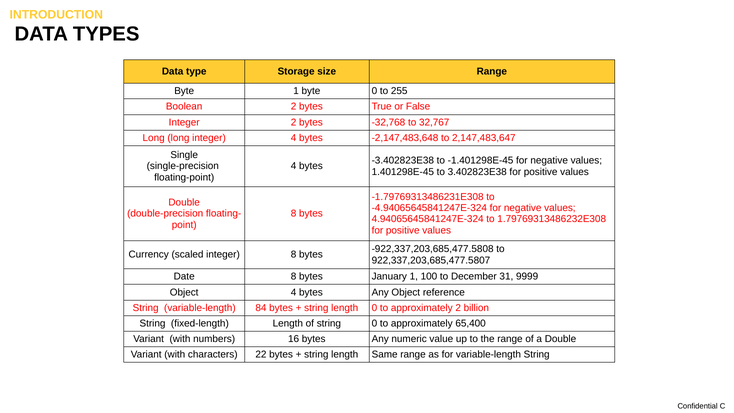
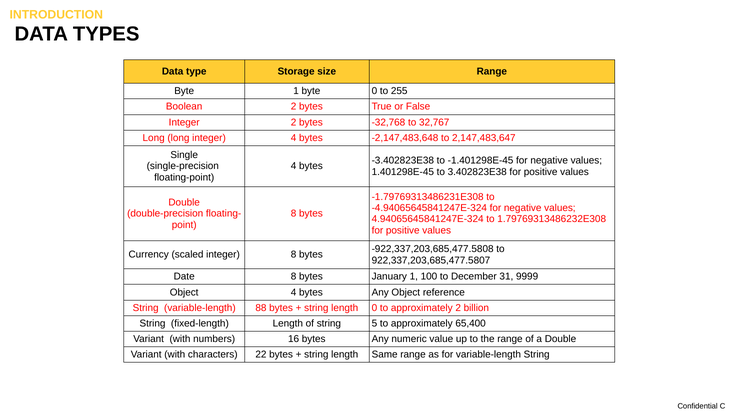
84: 84 -> 88
string 0: 0 -> 5
